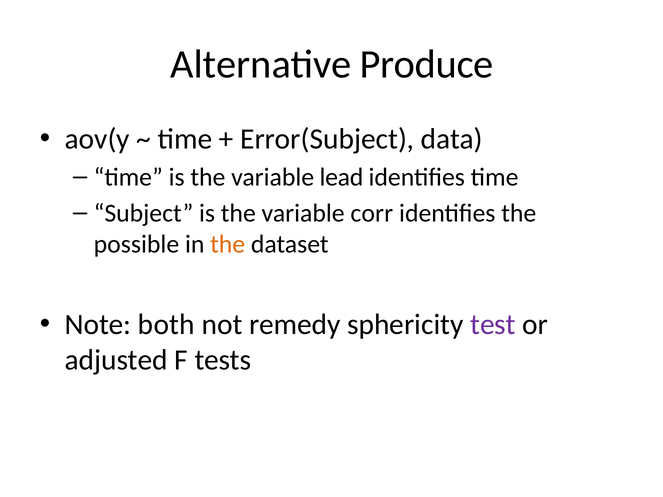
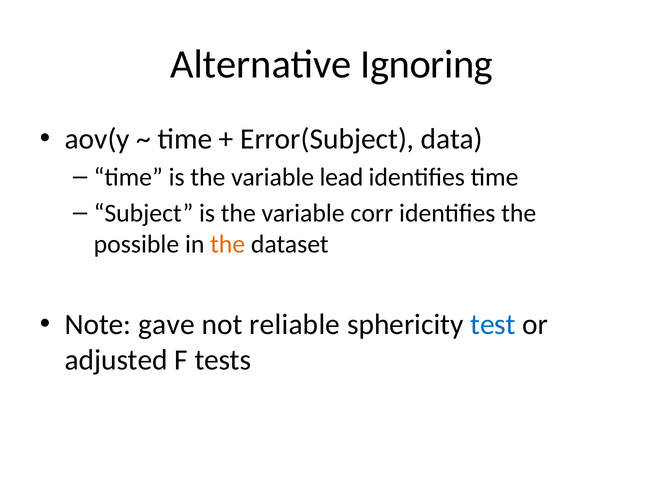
Produce: Produce -> Ignoring
both: both -> gave
remedy: remedy -> reliable
test colour: purple -> blue
